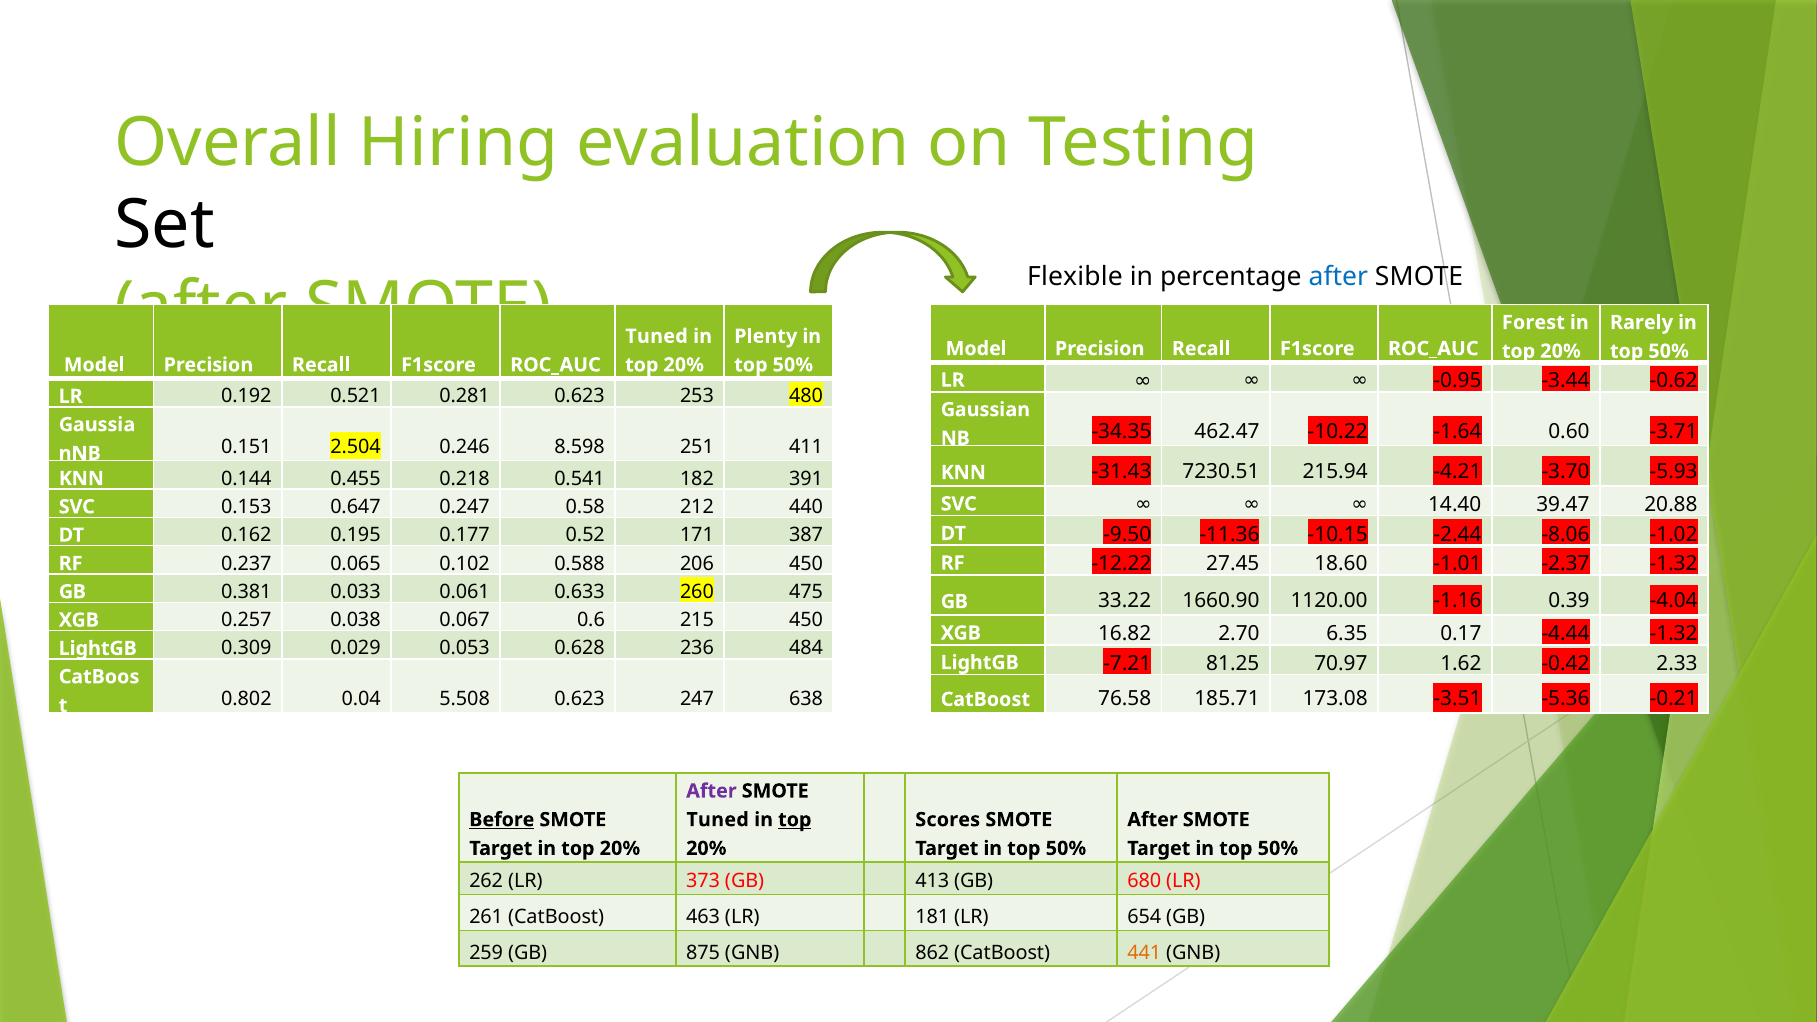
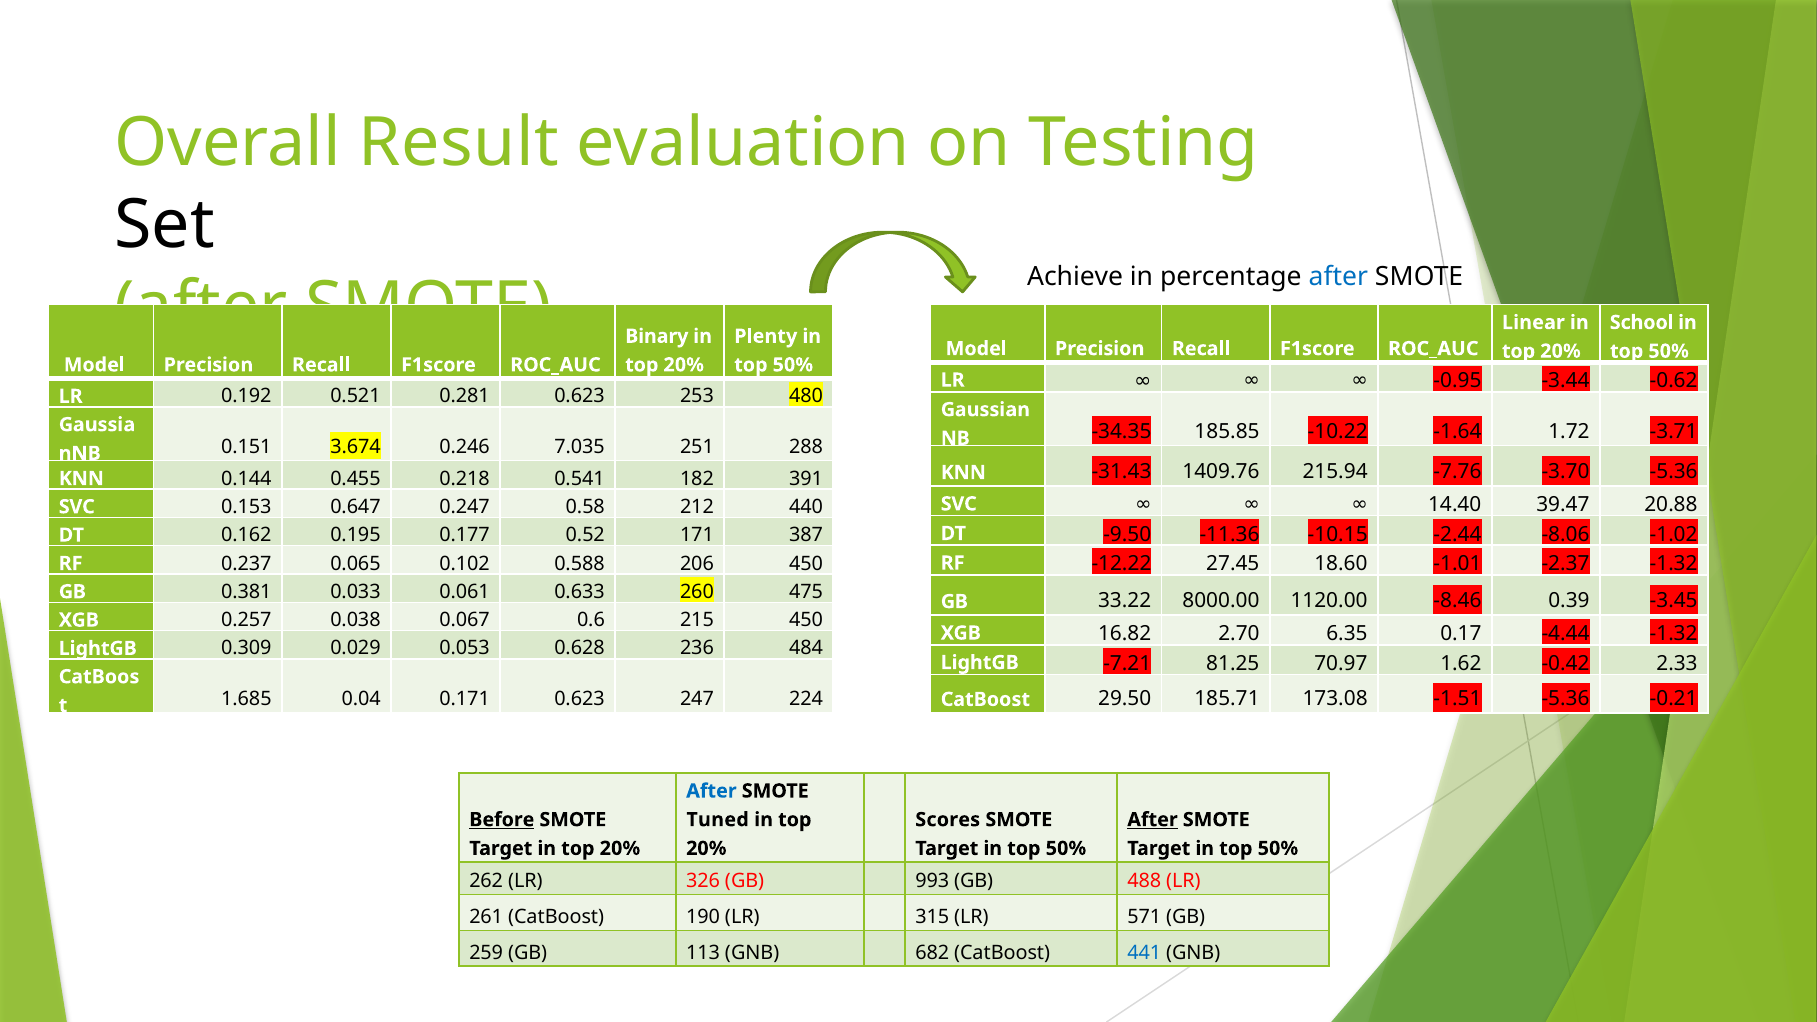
Hiring: Hiring -> Result
Flexible: Flexible -> Achieve
Forest: Forest -> Linear
Rarely: Rarely -> School
Tuned at (657, 336): Tuned -> Binary
462.47: 462.47 -> 185.85
0.60: 0.60 -> 1.72
2.504: 2.504 -> 3.674
8.598: 8.598 -> 7.035
411: 411 -> 288
7230.51: 7230.51 -> 1409.76
-4.21: -4.21 -> -7.76
-3.70 -5.93: -5.93 -> -5.36
1660.90: 1660.90 -> 8000.00
-1.16: -1.16 -> -8.46
-4.04: -4.04 -> -3.45
76.58: 76.58 -> 29.50
-3.51: -3.51 -> -1.51
0.802: 0.802 -> 1.685
5.508: 5.508 -> 0.171
638: 638 -> 224
After at (711, 791) colour: purple -> blue
top at (795, 820) underline: present -> none
After at (1152, 820) underline: none -> present
373: 373 -> 326
413: 413 -> 993
680: 680 -> 488
463: 463 -> 190
181: 181 -> 315
654: 654 -> 571
875: 875 -> 113
862: 862 -> 682
441 colour: orange -> blue
